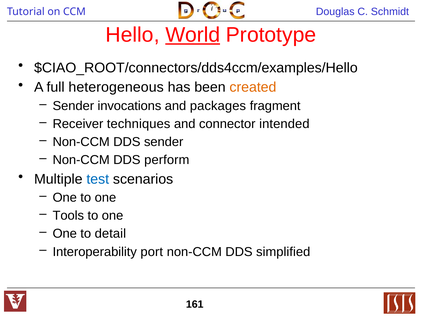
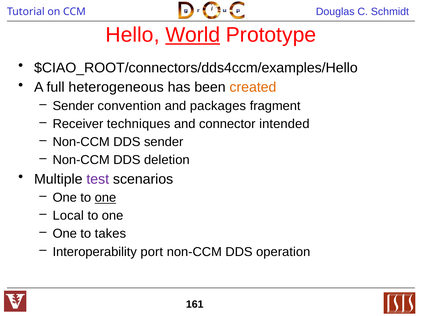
invocations: invocations -> convention
perform: perform -> deletion
test colour: blue -> purple
one at (105, 198) underline: none -> present
Tools: Tools -> Local
detail: detail -> takes
simplified: simplified -> operation
